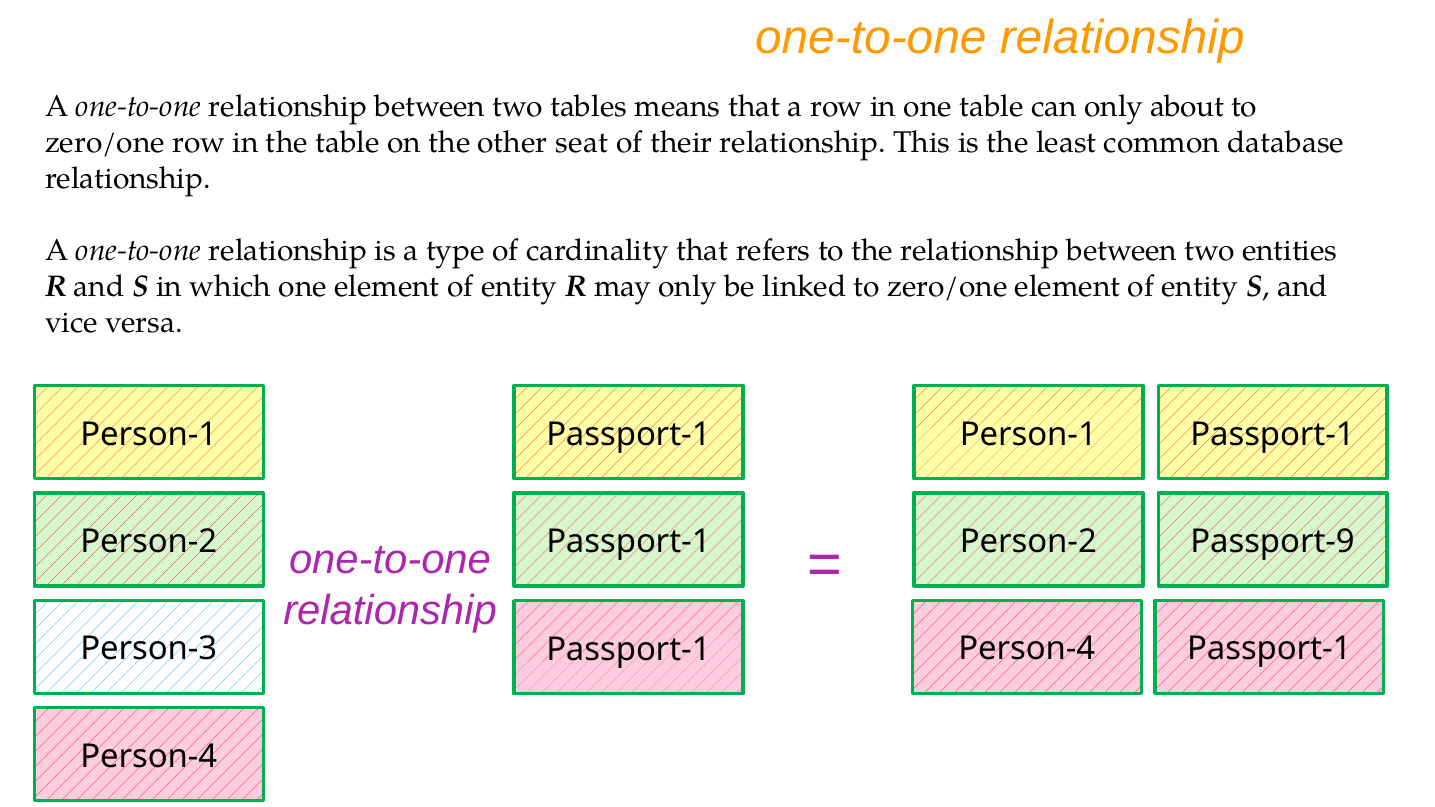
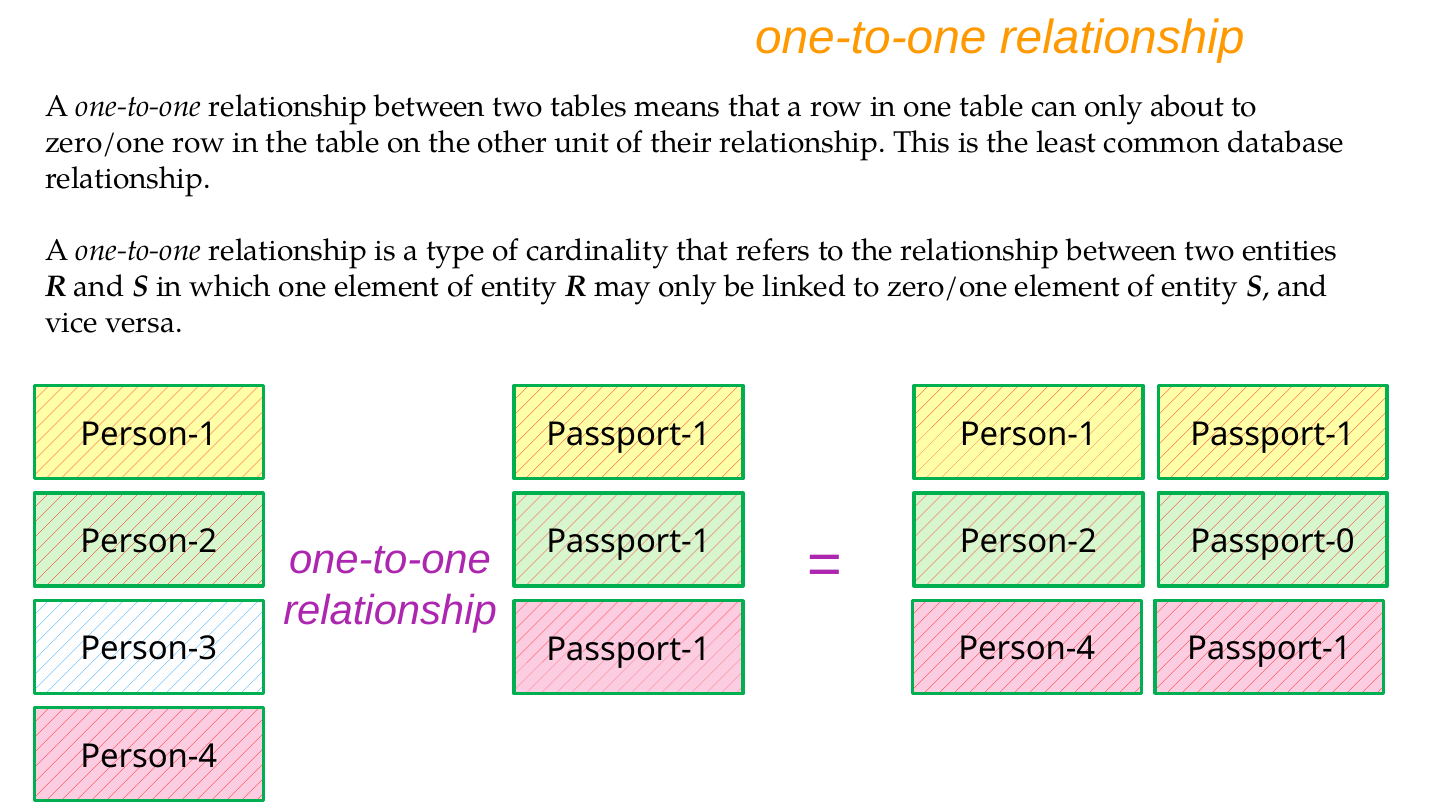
seat: seat -> unit
Passport-9: Passport-9 -> Passport-0
